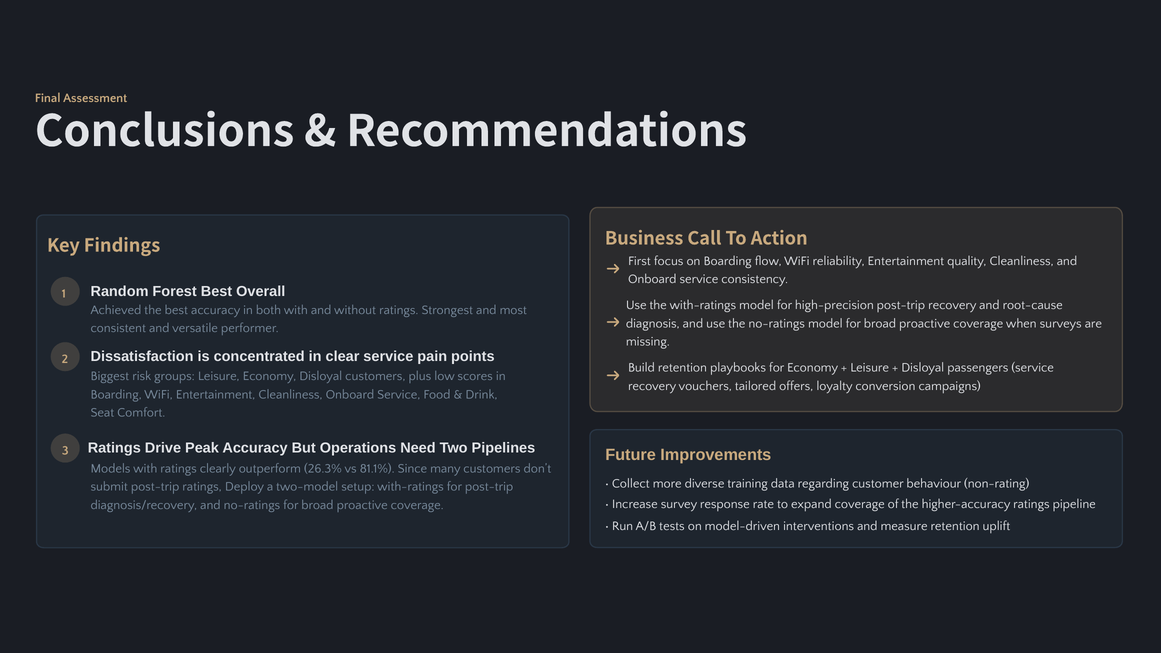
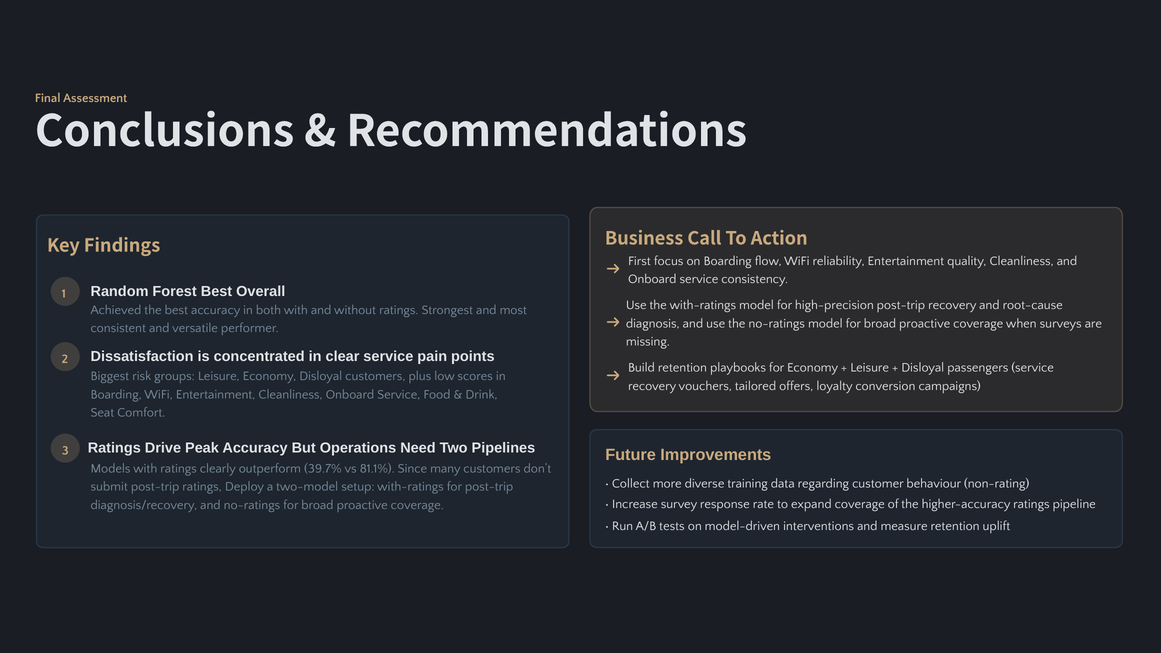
26.3%: 26.3% -> 39.7%
